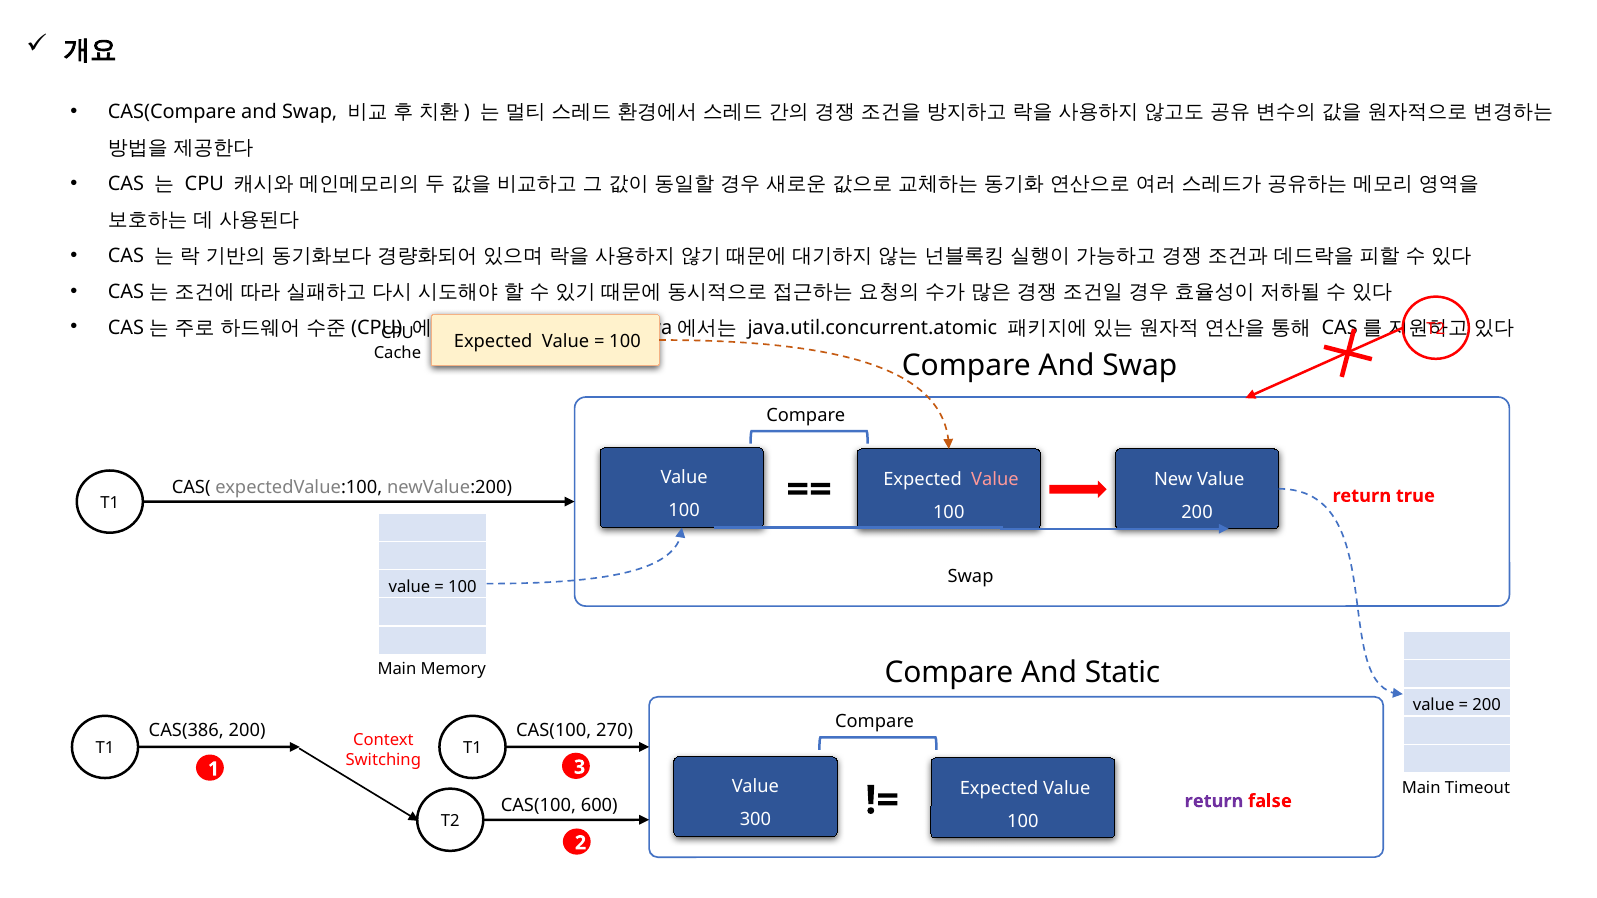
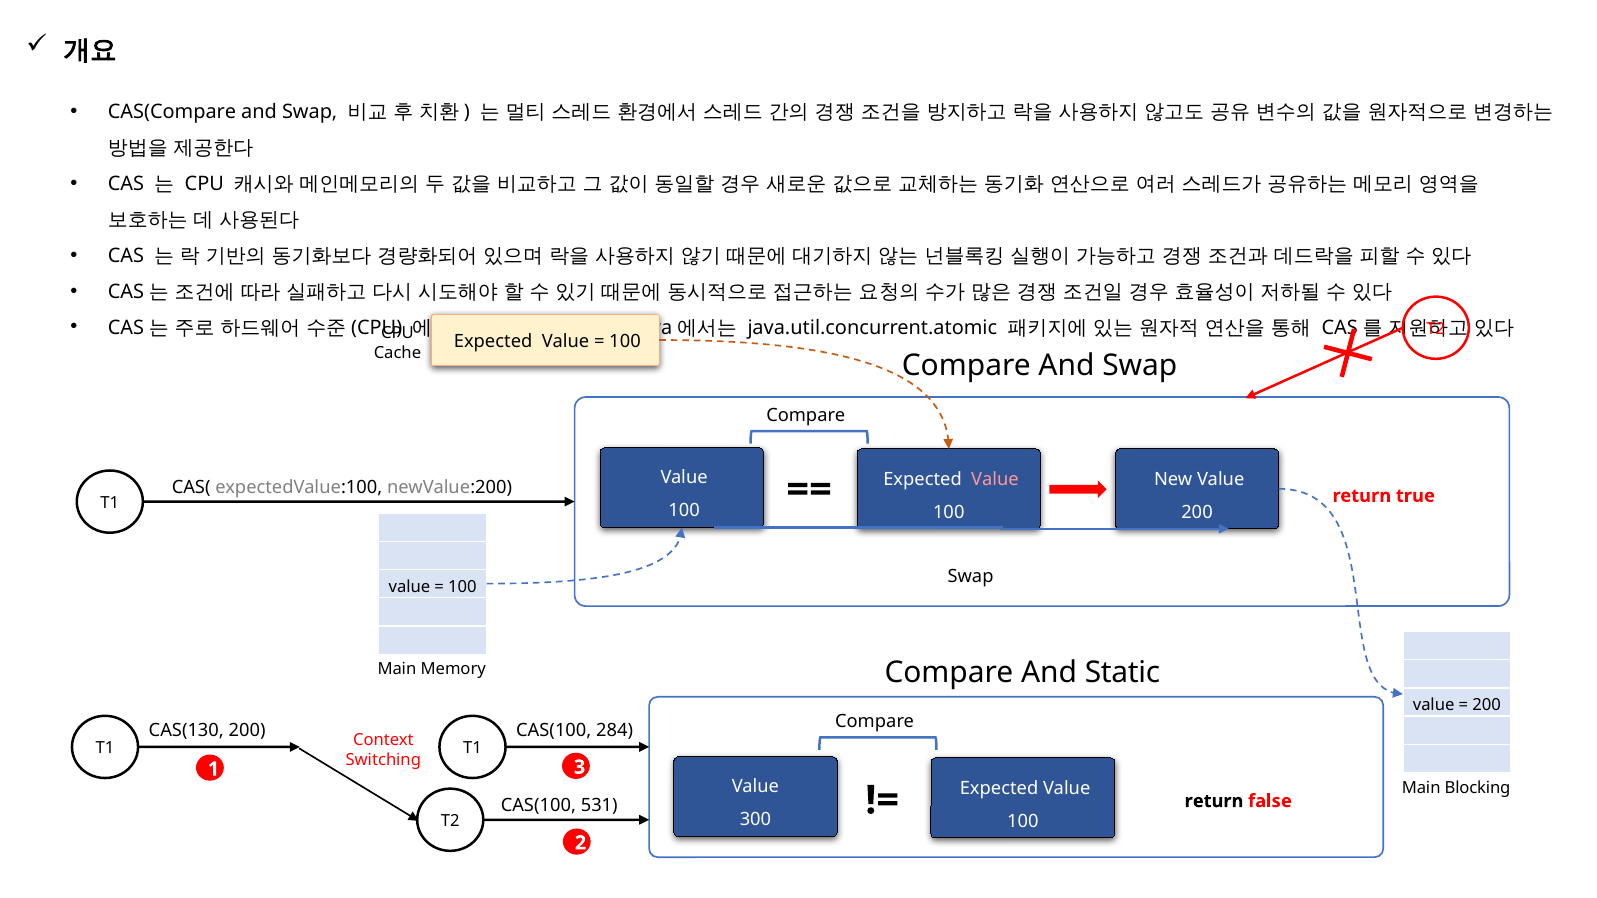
CAS(386: CAS(386 -> CAS(130
270: 270 -> 284
Timeout: Timeout -> Blocking
return at (1214, 801) colour: purple -> black
600: 600 -> 531
